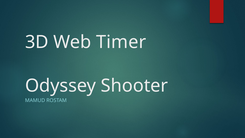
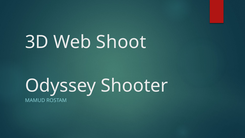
Timer: Timer -> Shoot
